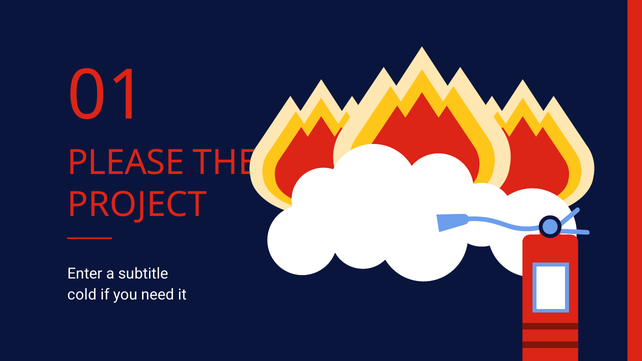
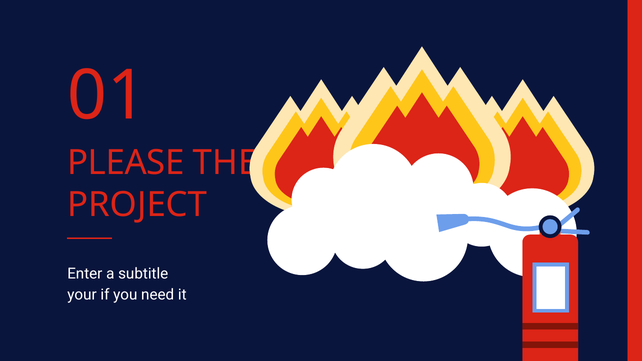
cold: cold -> your
